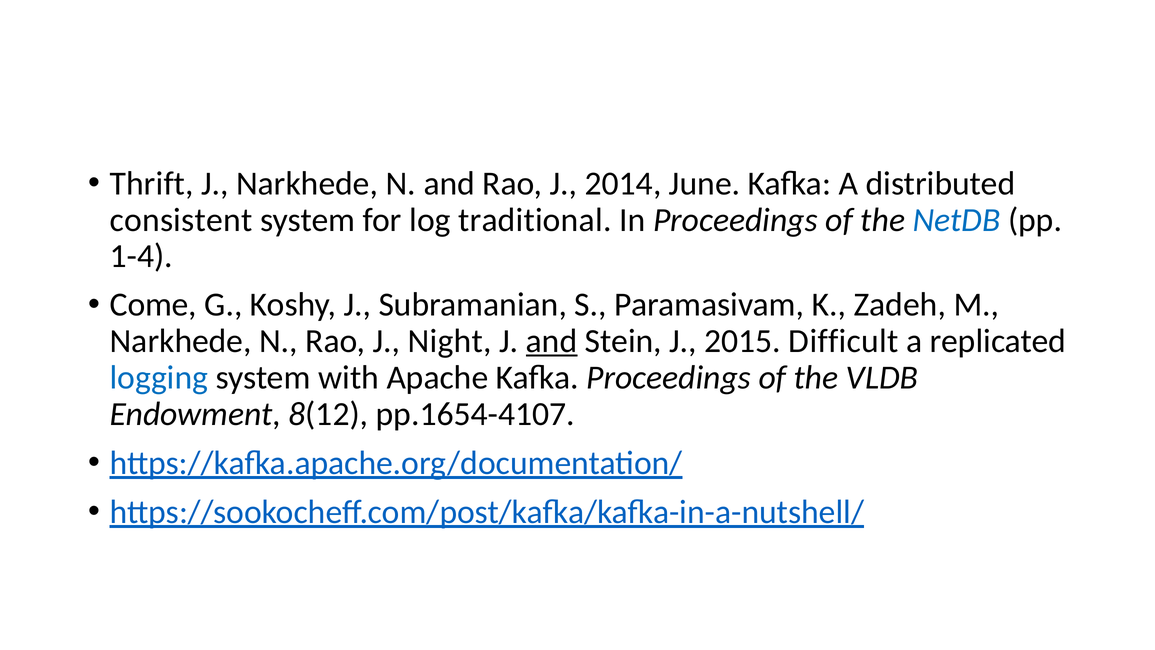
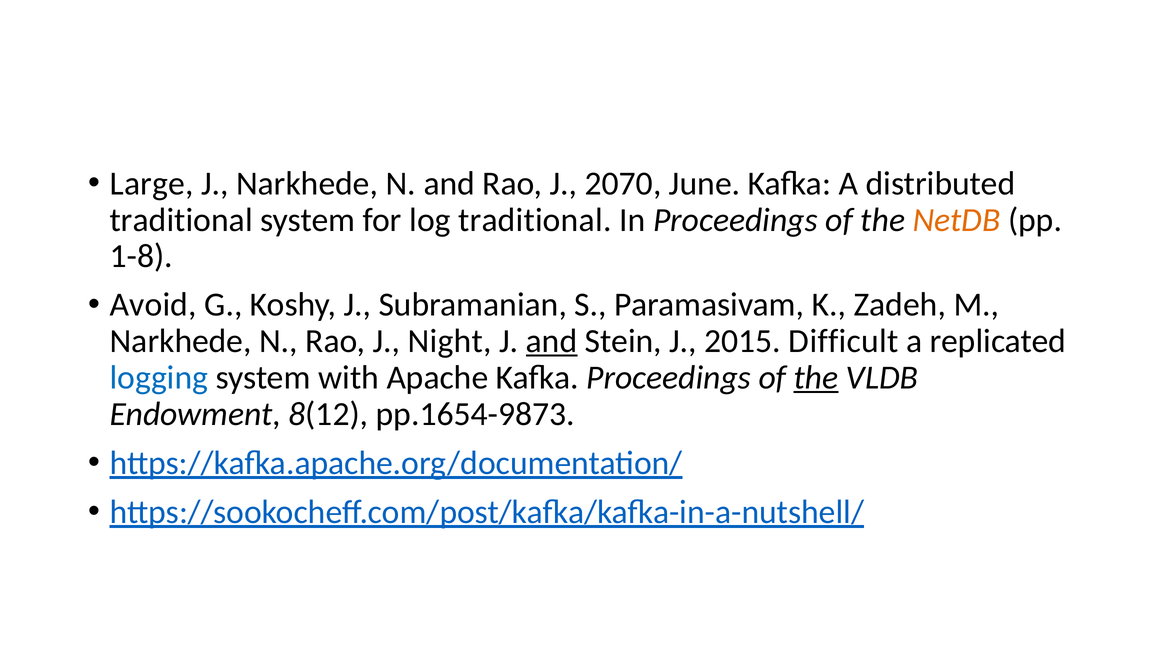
Thrift: Thrift -> Large
2014: 2014 -> 2070
consistent at (181, 220): consistent -> traditional
NetDB colour: blue -> orange
1-4: 1-4 -> 1-8
Come: Come -> Avoid
the at (816, 377) underline: none -> present
pp.1654-4107: pp.1654-4107 -> pp.1654-9873
